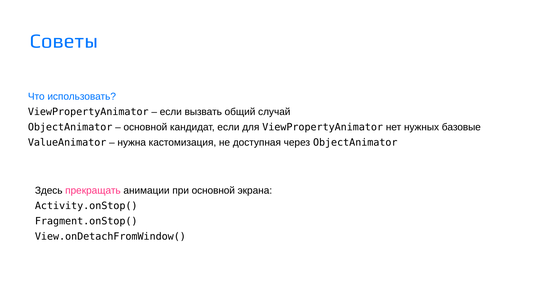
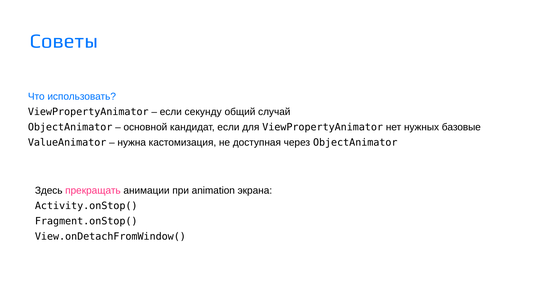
вызвать: вызвать -> секунду
при основной: основной -> animation
